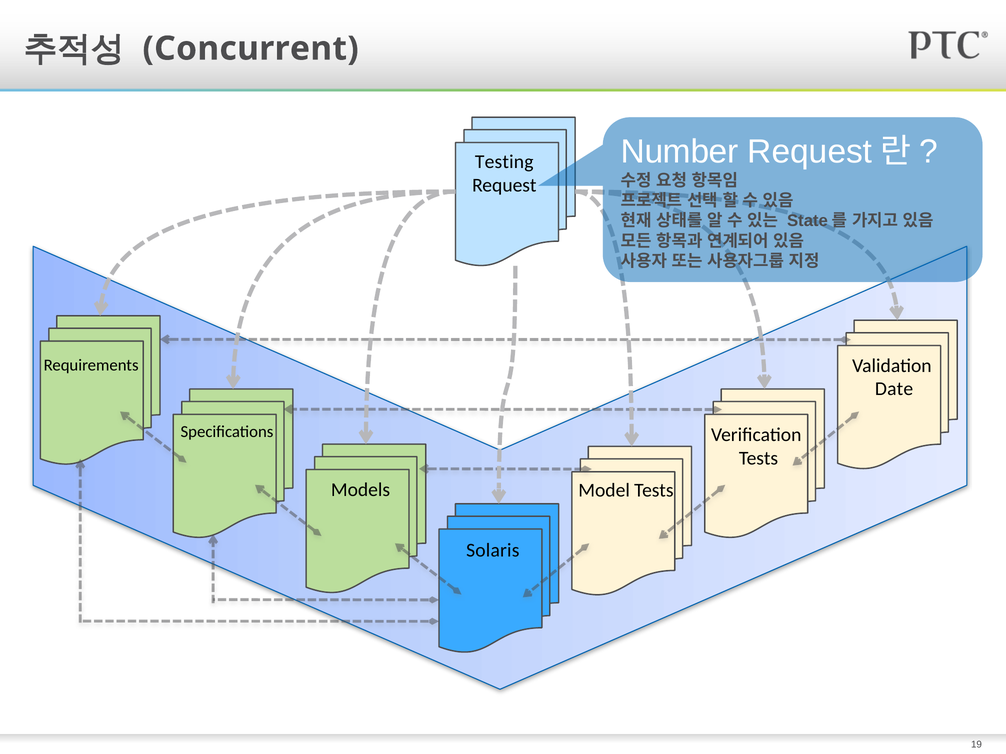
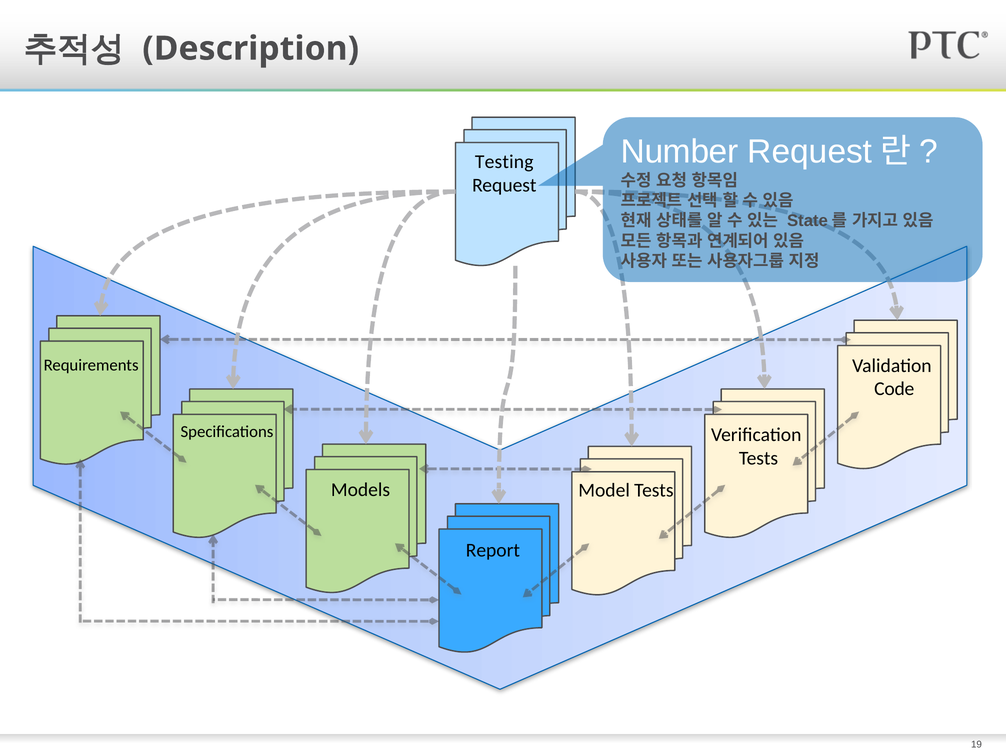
Concurrent: Concurrent -> Description
Date: Date -> Code
Solaris: Solaris -> Report
